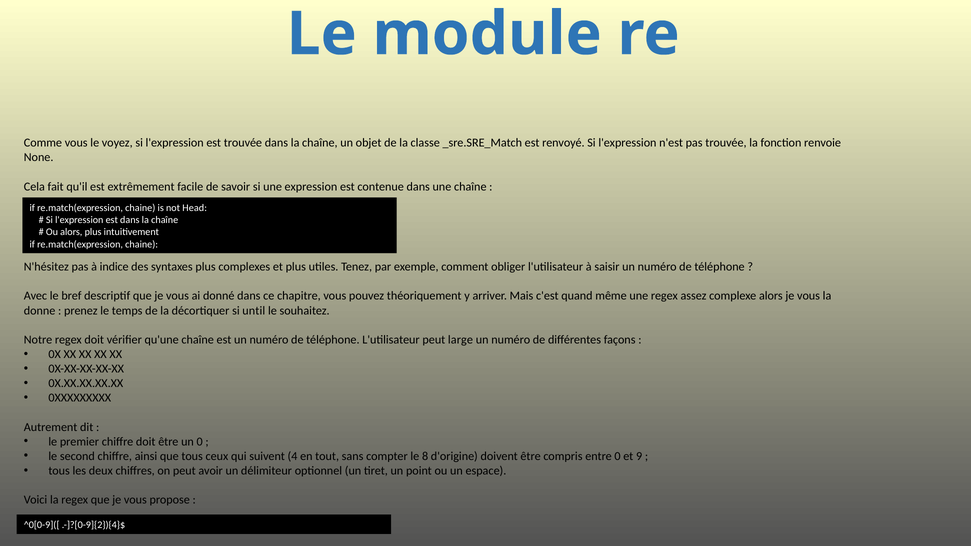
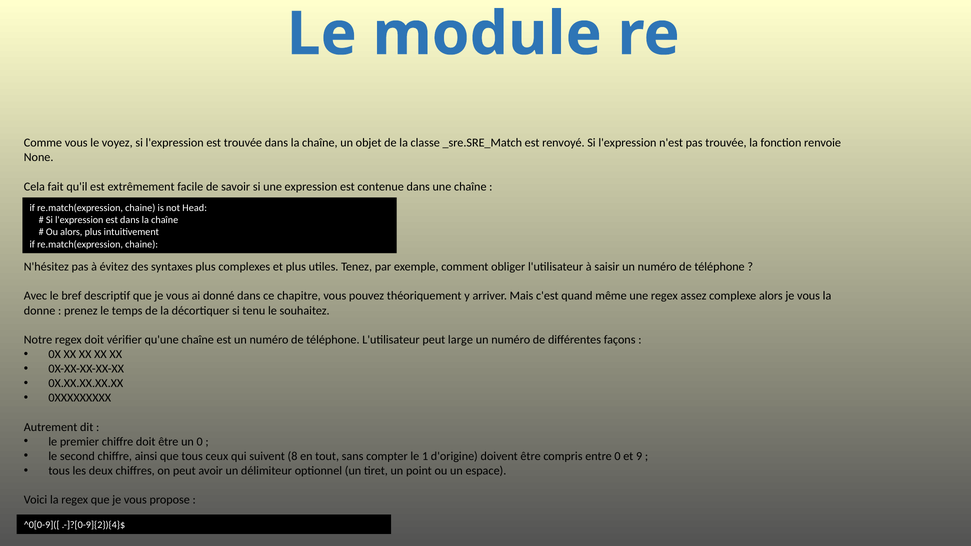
indice: indice -> évitez
until: until -> tenu
4: 4 -> 8
8: 8 -> 1
